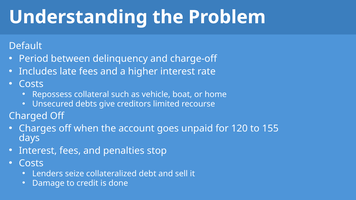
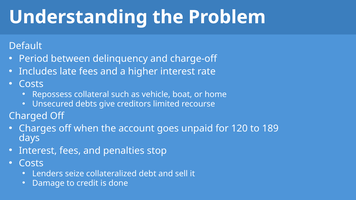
155: 155 -> 189
